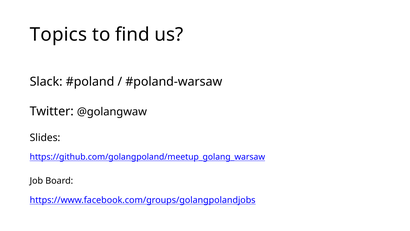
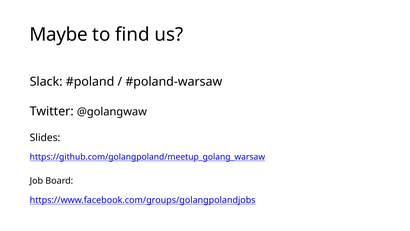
Topics: Topics -> Maybe
